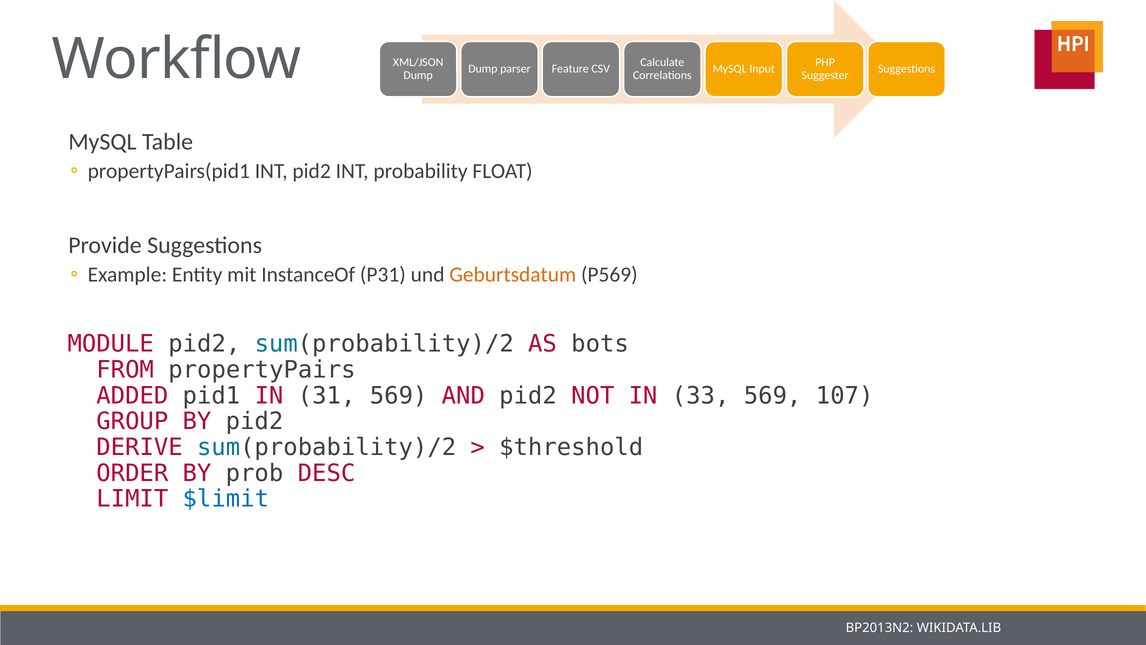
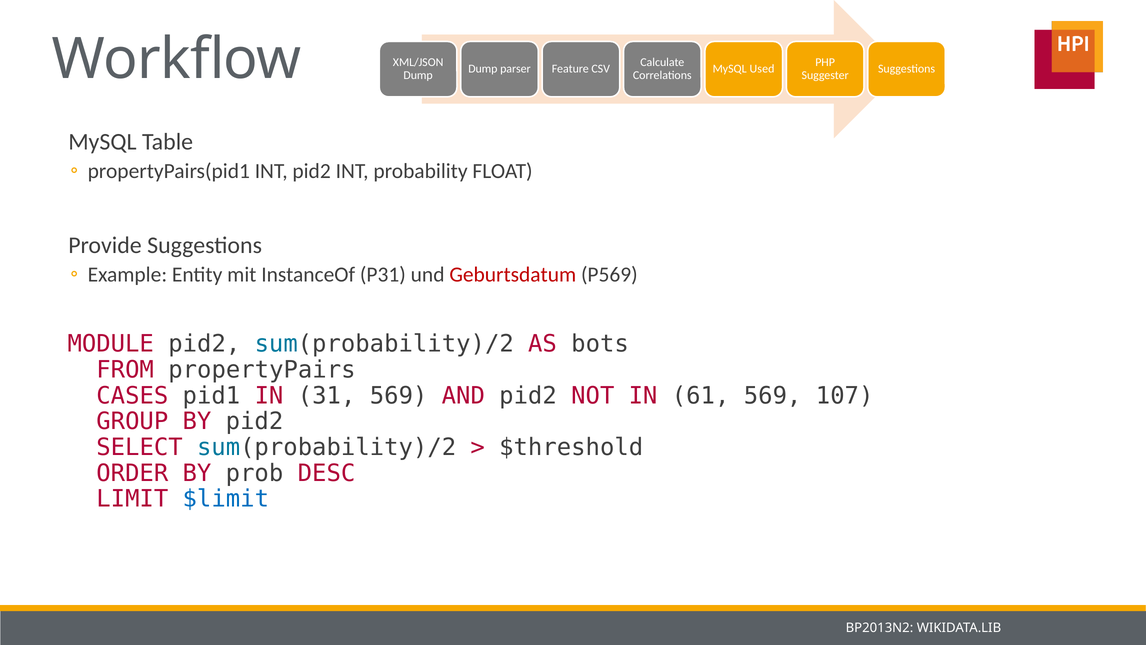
Input: Input -> Used
Geburtsdatum colour: orange -> red
ADDED: ADDED -> CASES
33: 33 -> 61
DERIVE: DERIVE -> SELECT
